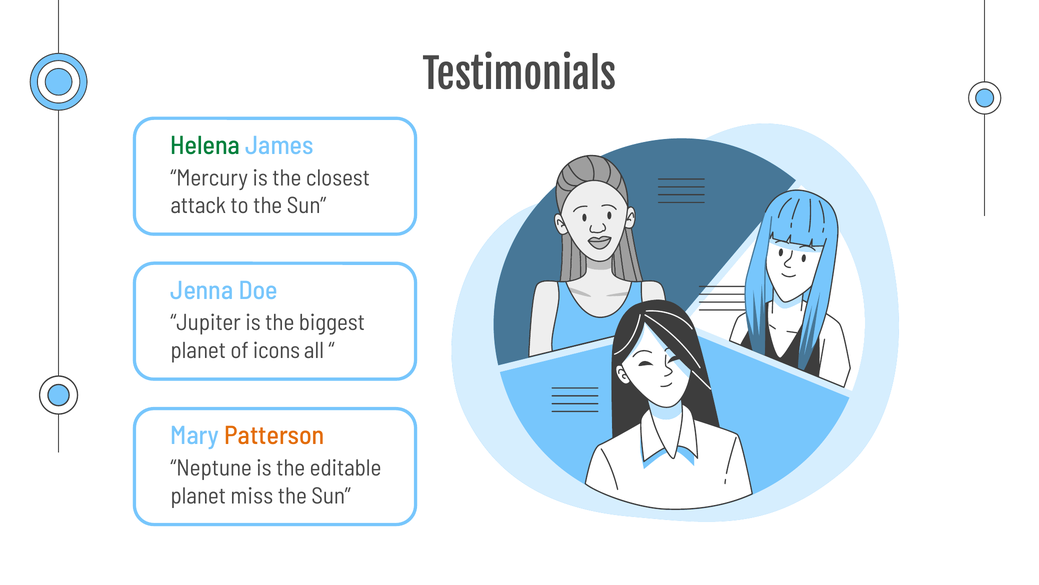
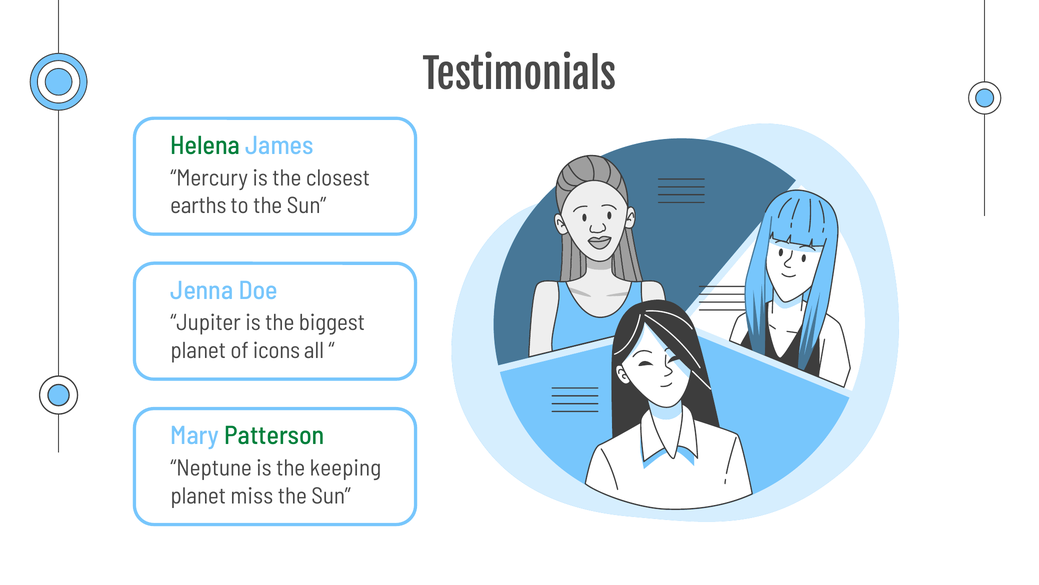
attack: attack -> earths
Patterson colour: orange -> green
editable: editable -> keeping
